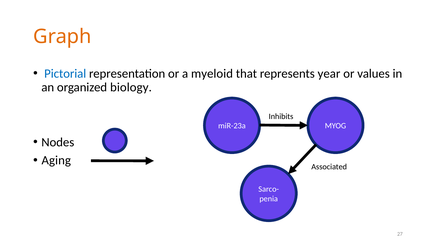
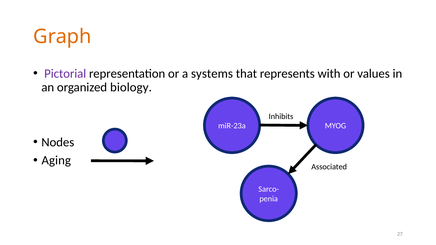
Pictorial colour: blue -> purple
myeloid: myeloid -> systems
year: year -> with
